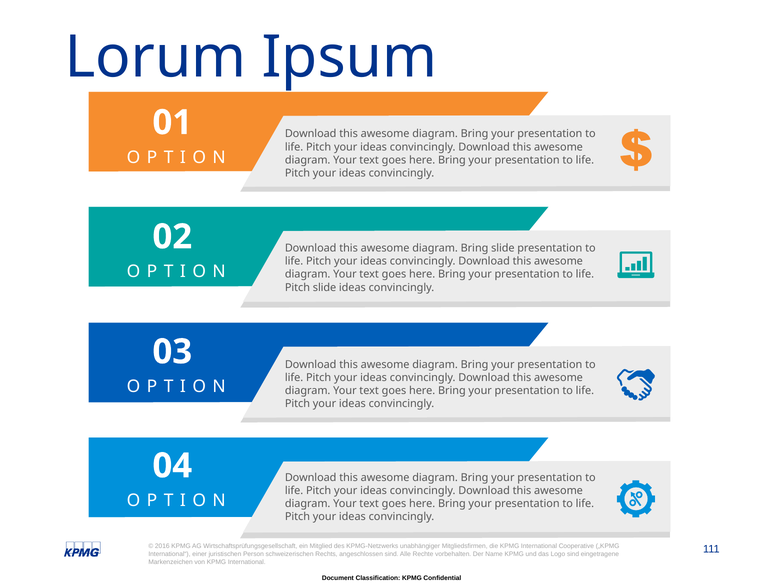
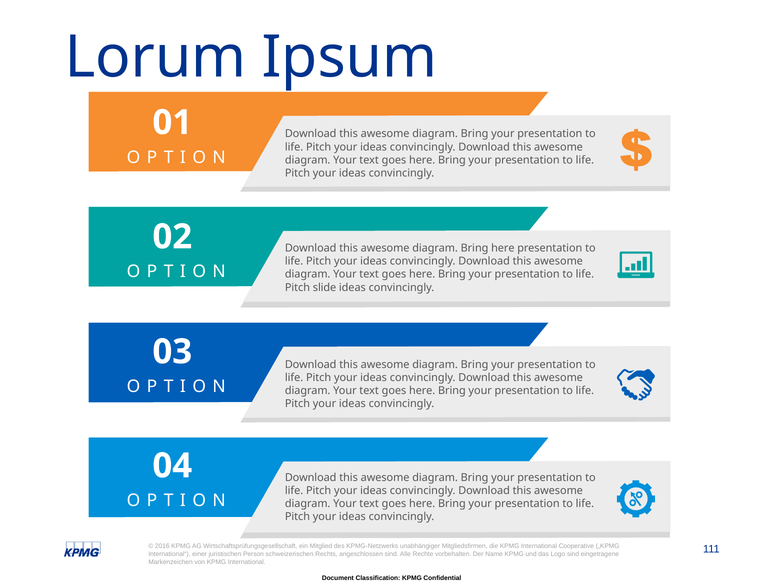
Bring slide: slide -> here
